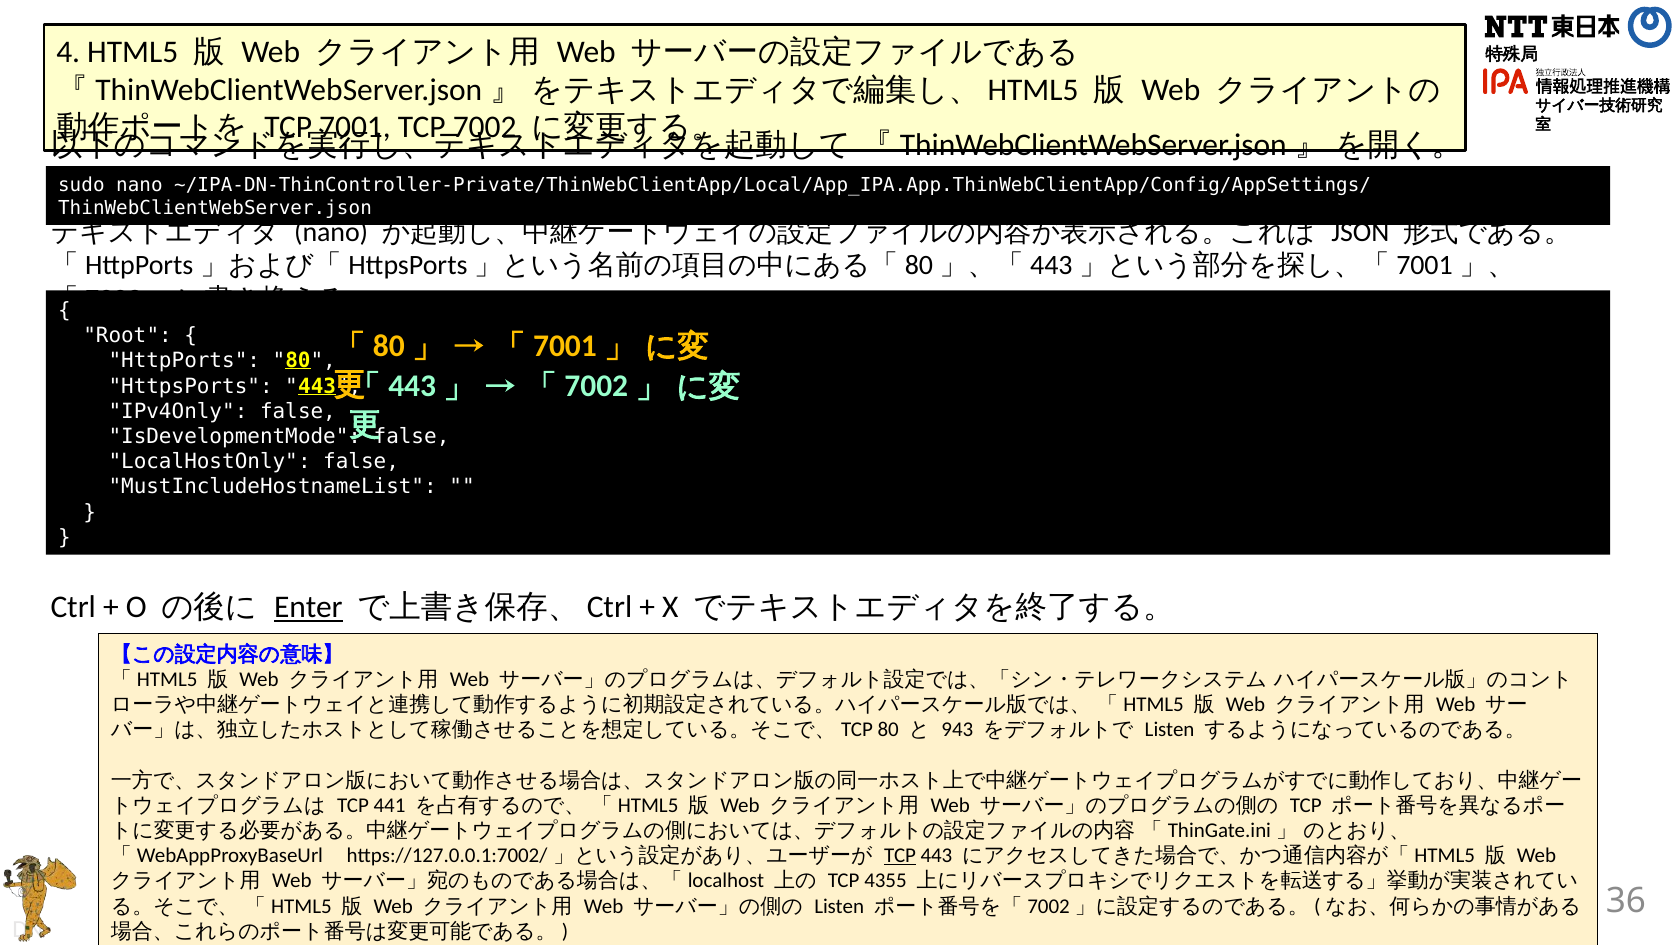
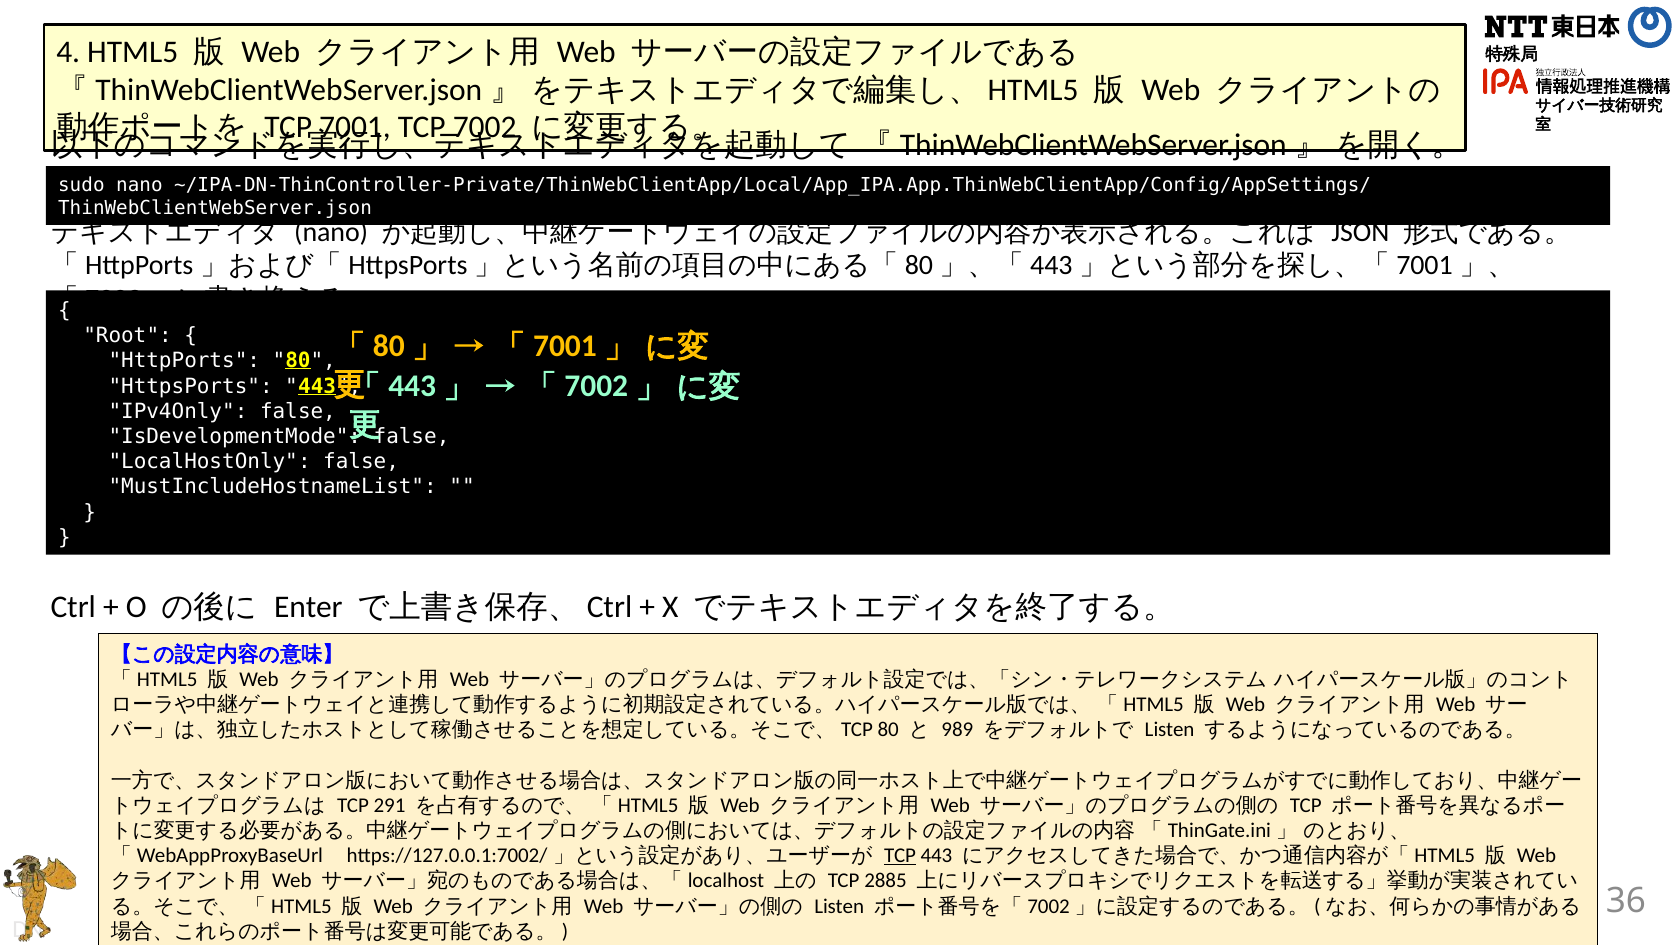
Enter underline: present -> none
943: 943 -> 989
441: 441 -> 291
4355: 4355 -> 2885
